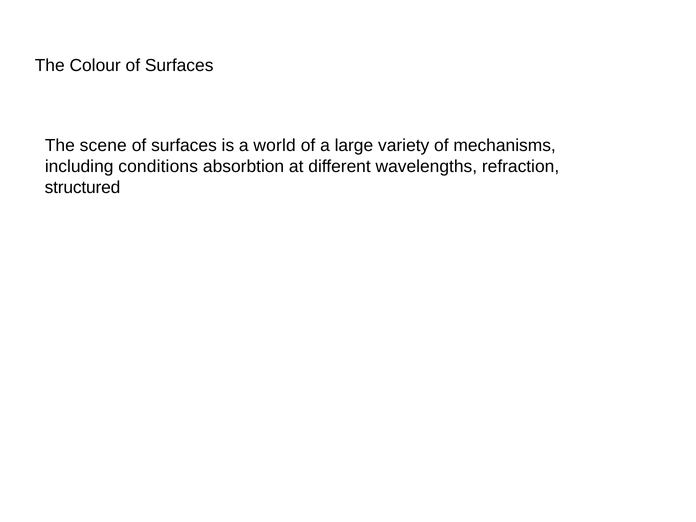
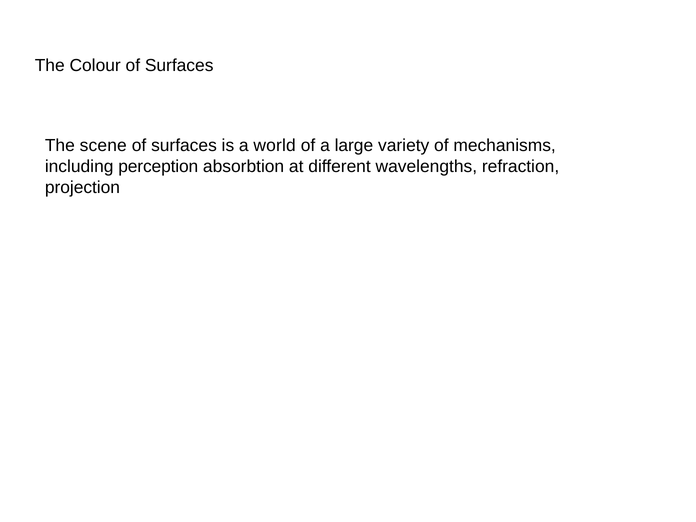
conditions: conditions -> perception
structured: structured -> projection
